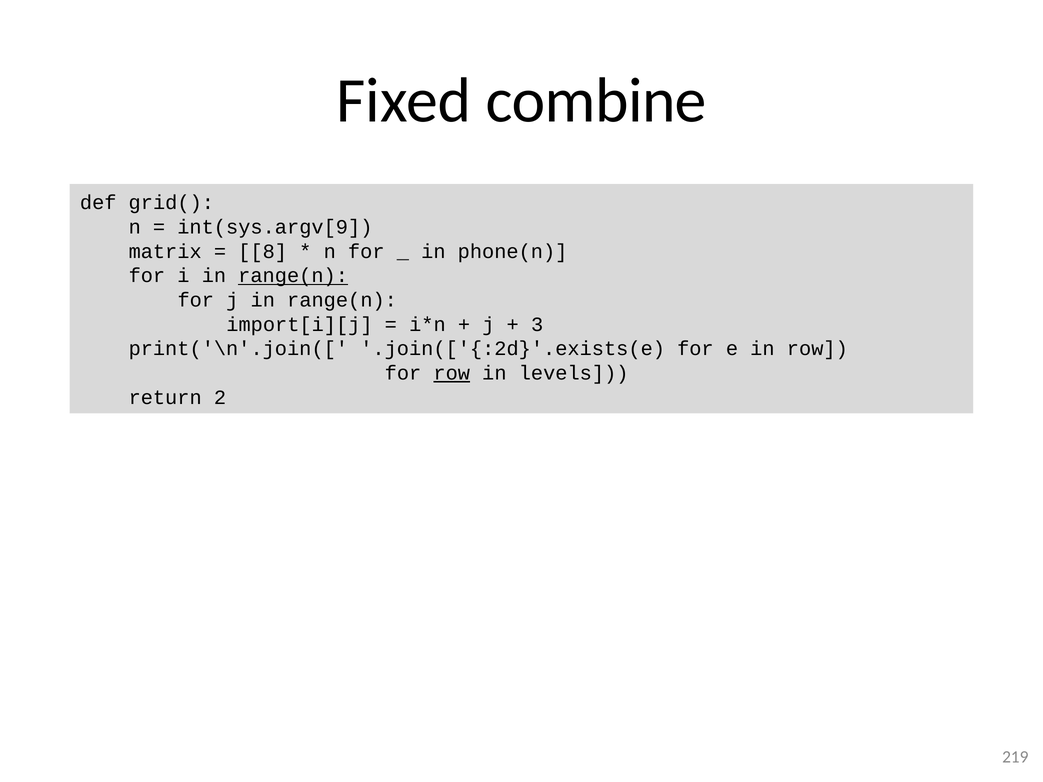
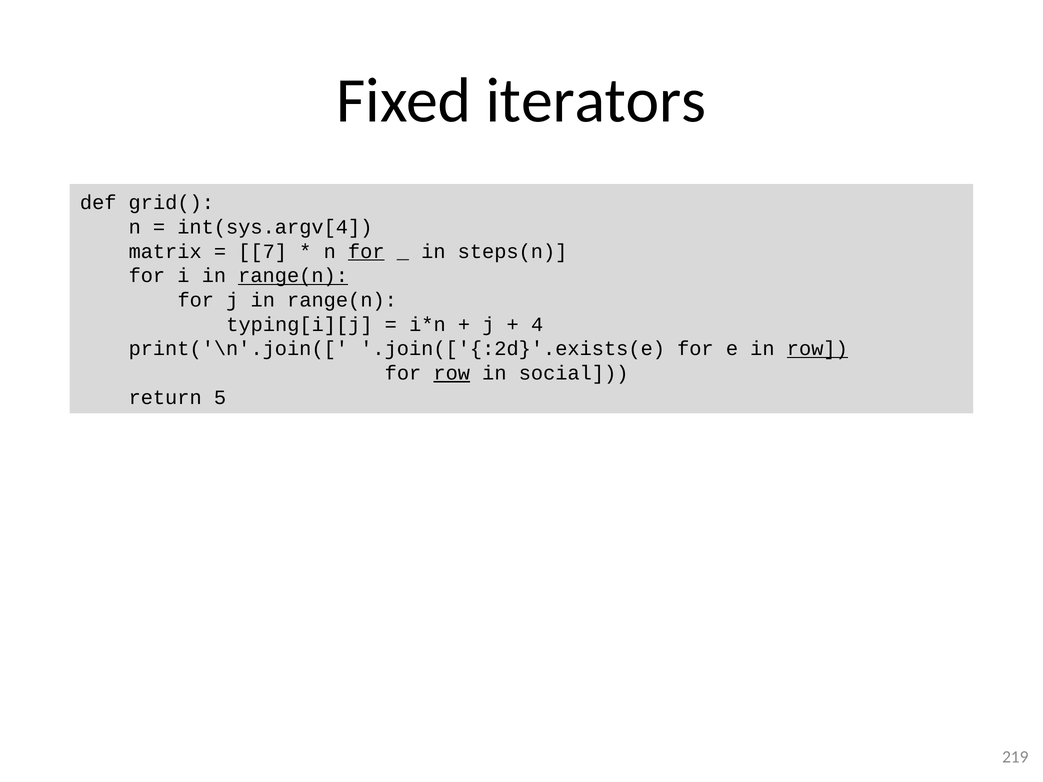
combine: combine -> iterators
int(sys.argv[9: int(sys.argv[9 -> int(sys.argv[4
8: 8 -> 7
for at (366, 251) underline: none -> present
phone(n: phone(n -> steps(n
import[i][j: import[i][j -> typing[i][j
3: 3 -> 4
row at (817, 349) underline: none -> present
levels: levels -> social
2: 2 -> 5
